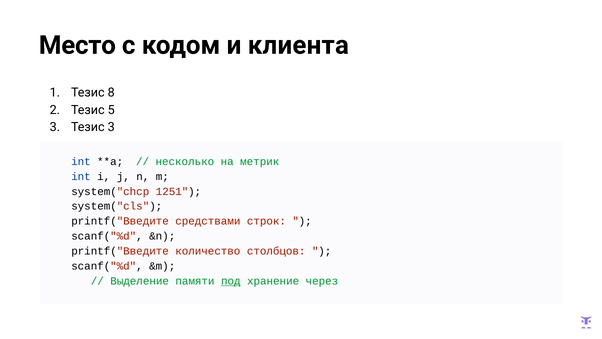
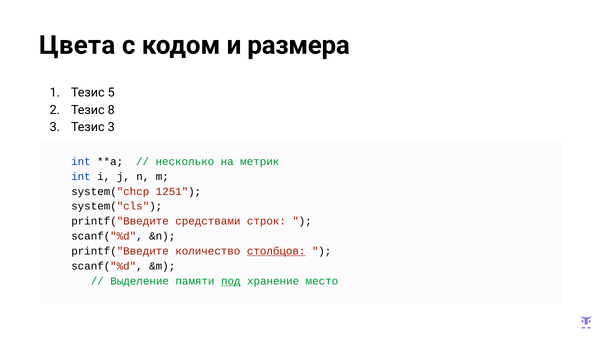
Место: Место -> Цвета
клиента: клиента -> размера
8: 8 -> 5
5: 5 -> 8
столбцов underline: none -> present
через: через -> место
